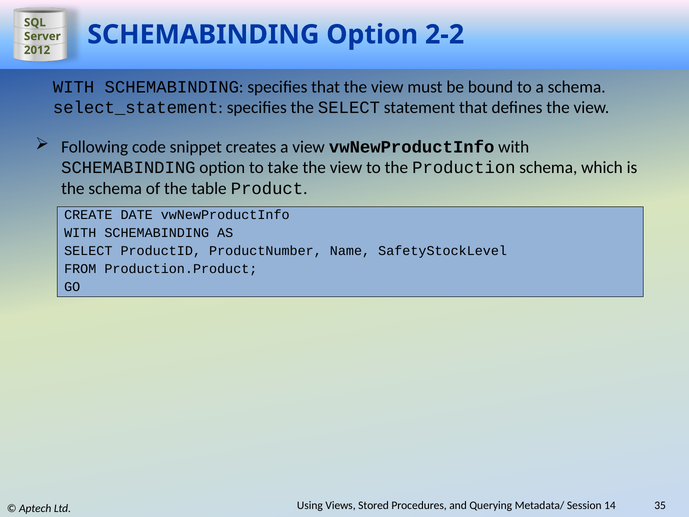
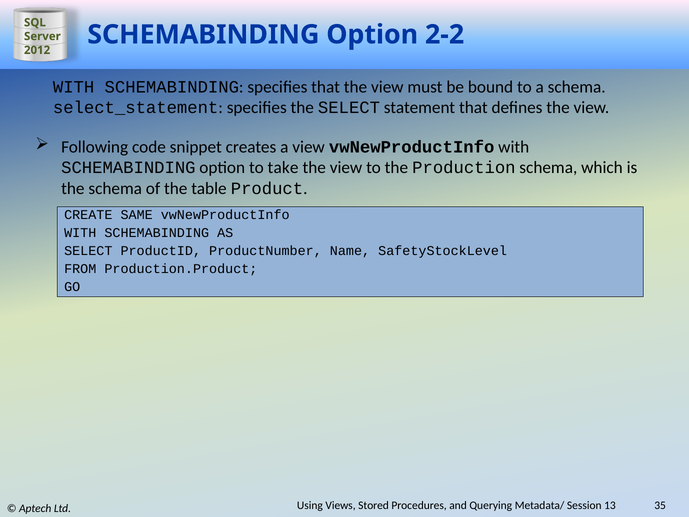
DATE: DATE -> SAME
14: 14 -> 13
